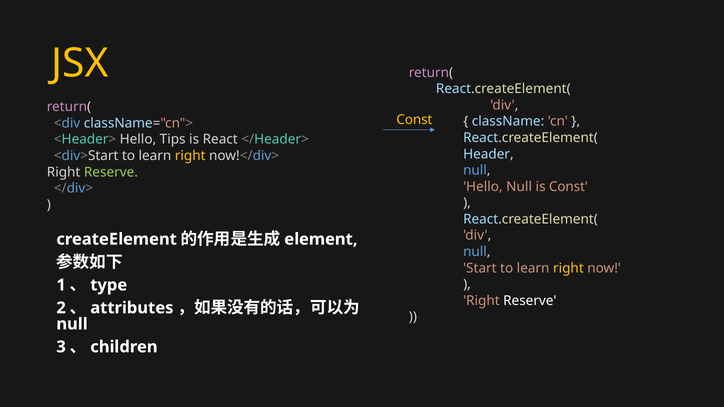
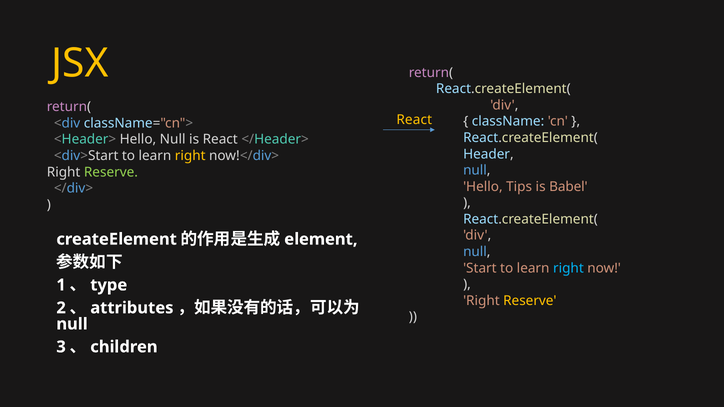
Const at (414, 120): Const -> React
Hello Tips: Tips -> Null
Hello Null: Null -> Tips
is Const: Const -> Babel
right at (568, 268) colour: yellow -> light blue
Reserve at (530, 301) colour: white -> yellow
